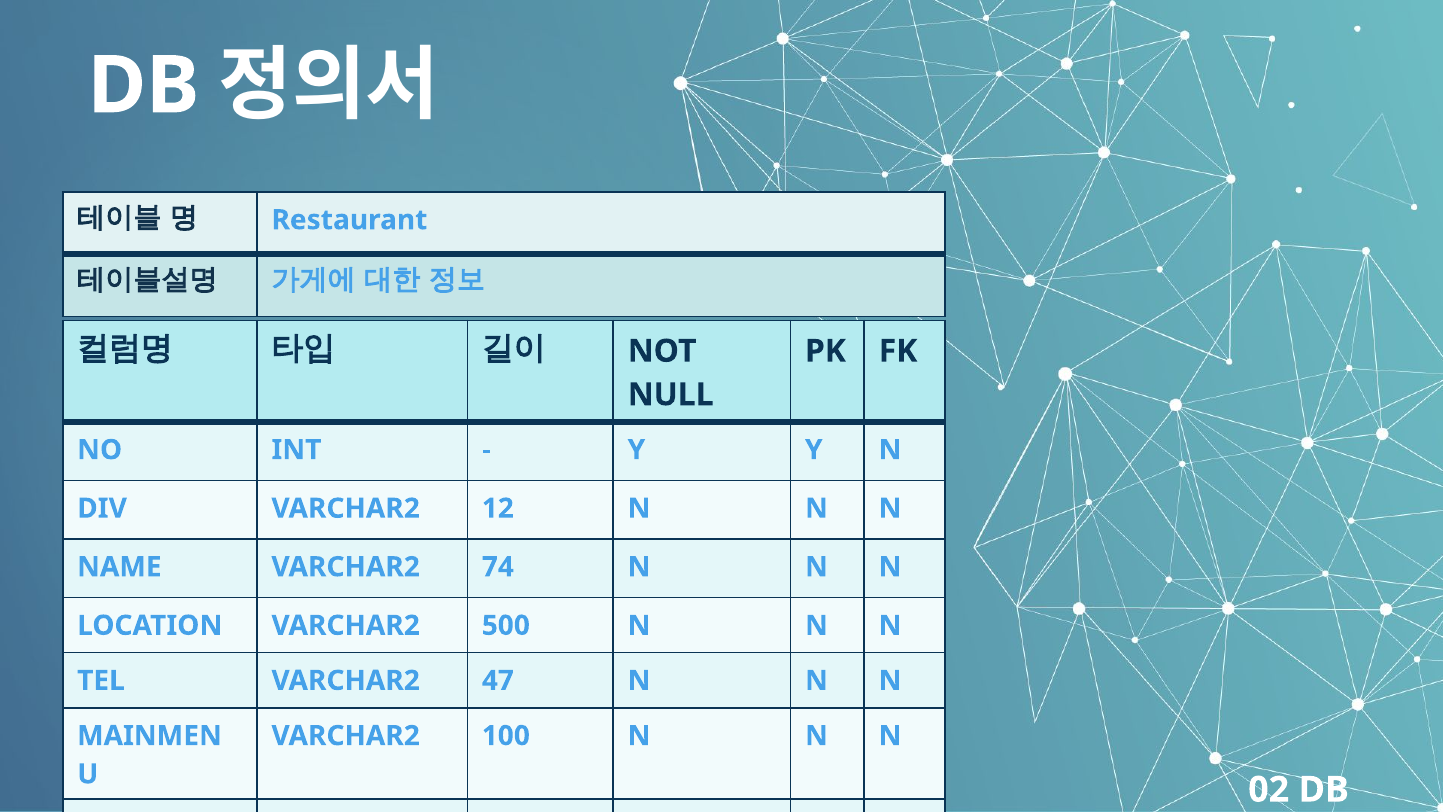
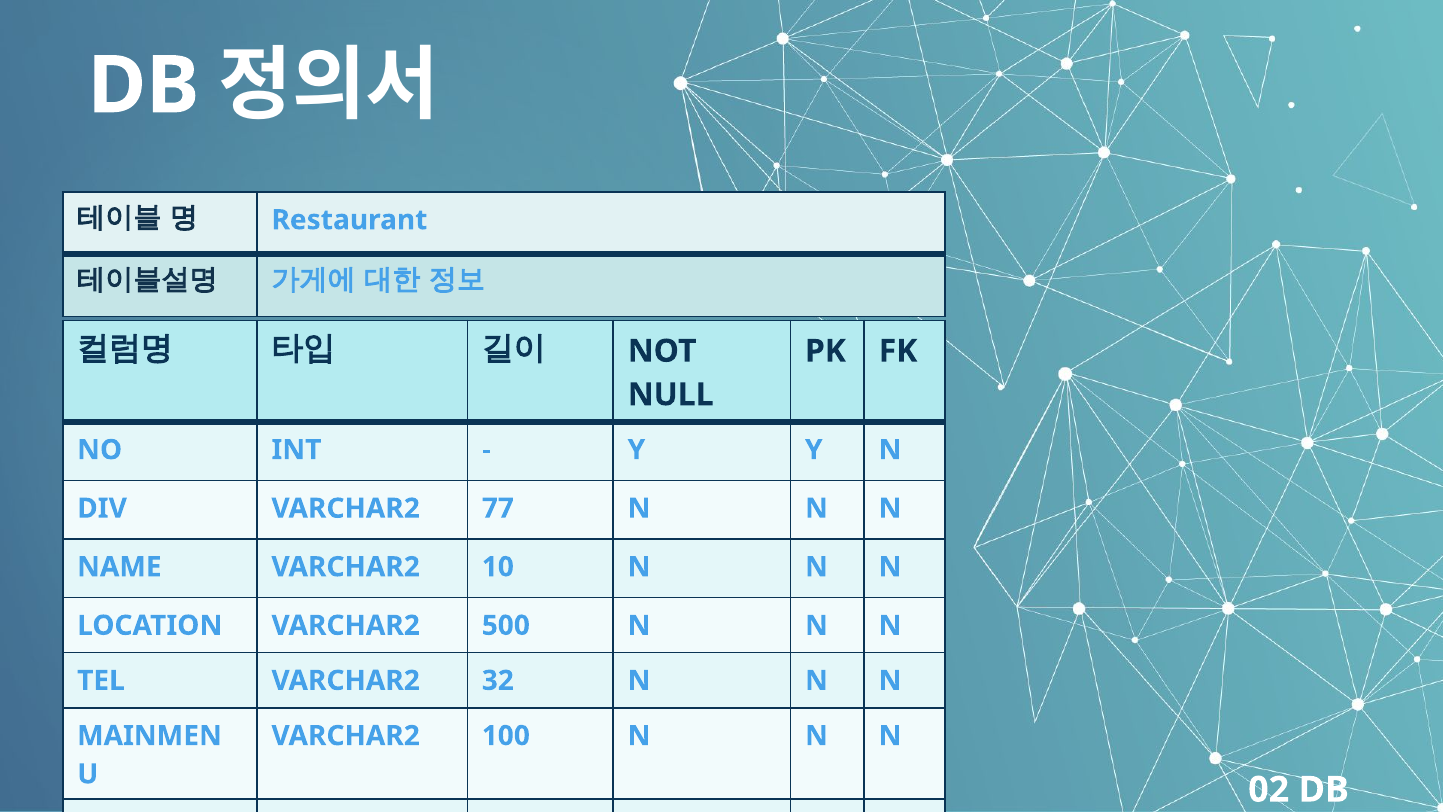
12: 12 -> 77
74: 74 -> 10
47: 47 -> 32
